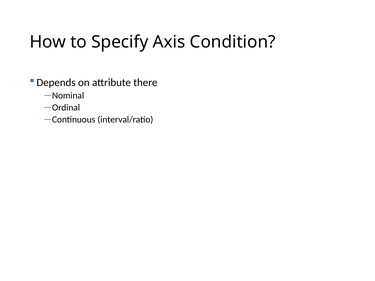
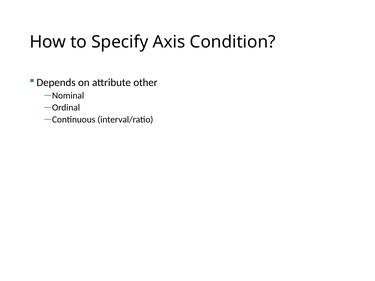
there: there -> other
